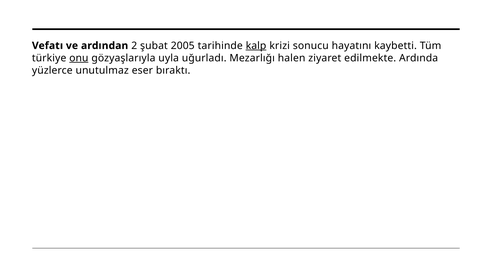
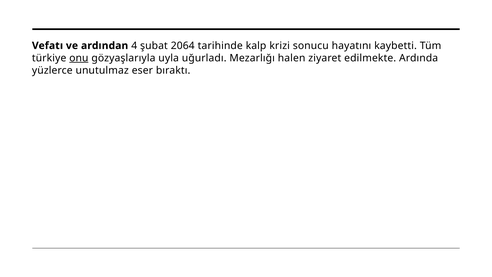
2: 2 -> 4
2005: 2005 -> 2064
kalp underline: present -> none
